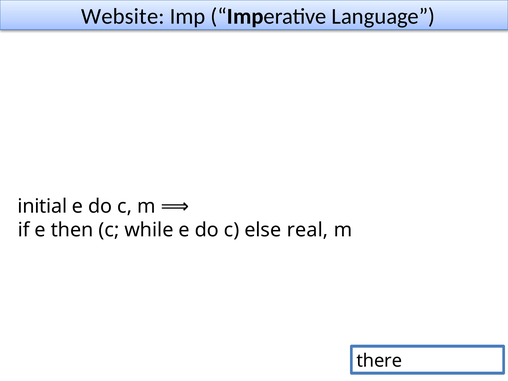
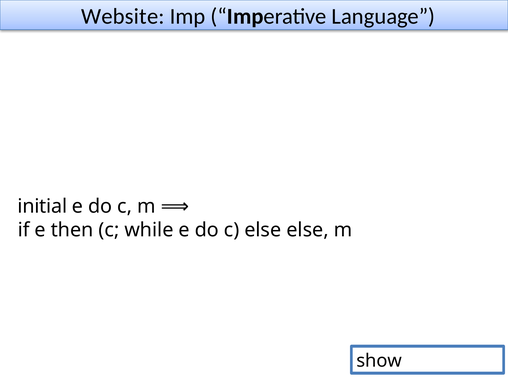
else real: real -> else
there: there -> show
